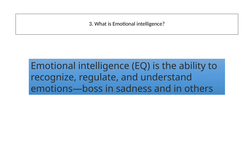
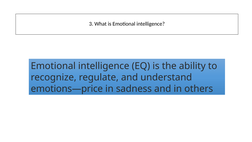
emotions—boss: emotions—boss -> emotions—price
